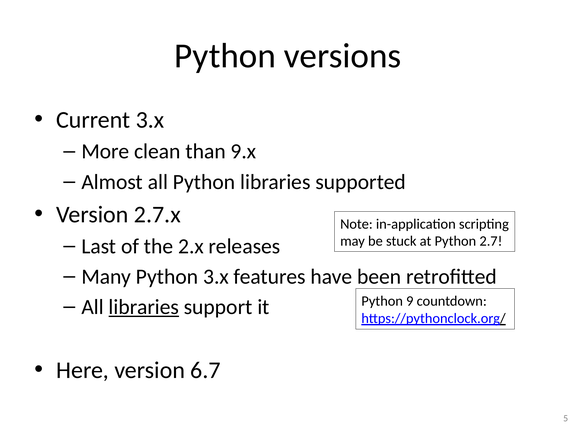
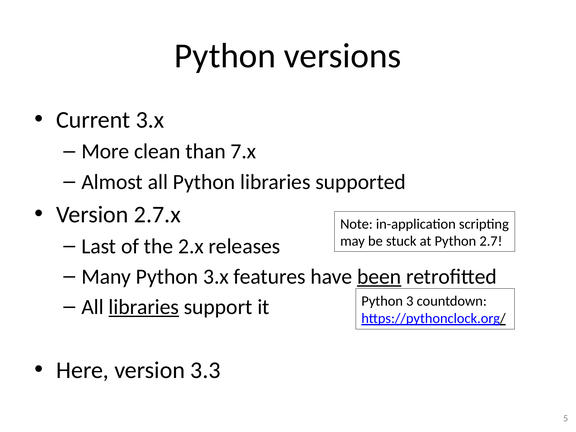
9.x: 9.x -> 7.x
been underline: none -> present
9: 9 -> 3
6.7: 6.7 -> 3.3
